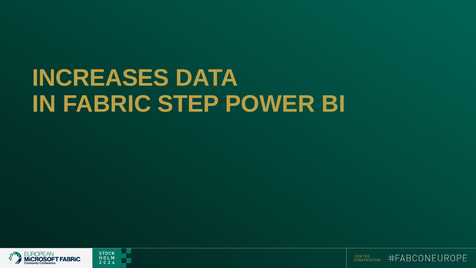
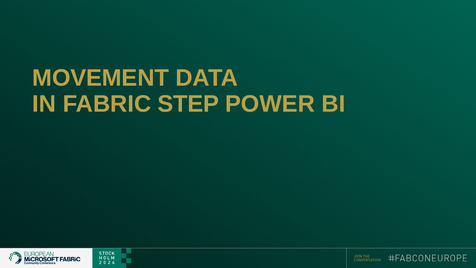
INCREASES: INCREASES -> MOVEMENT
